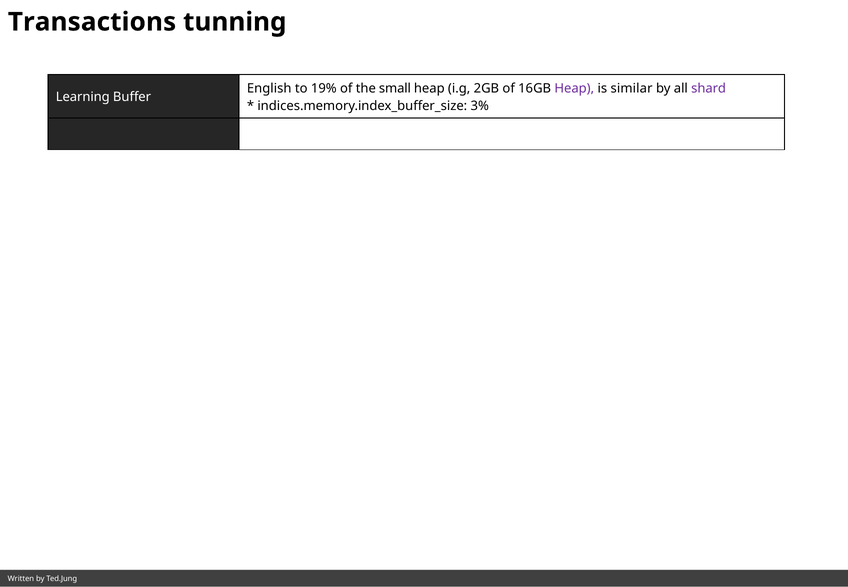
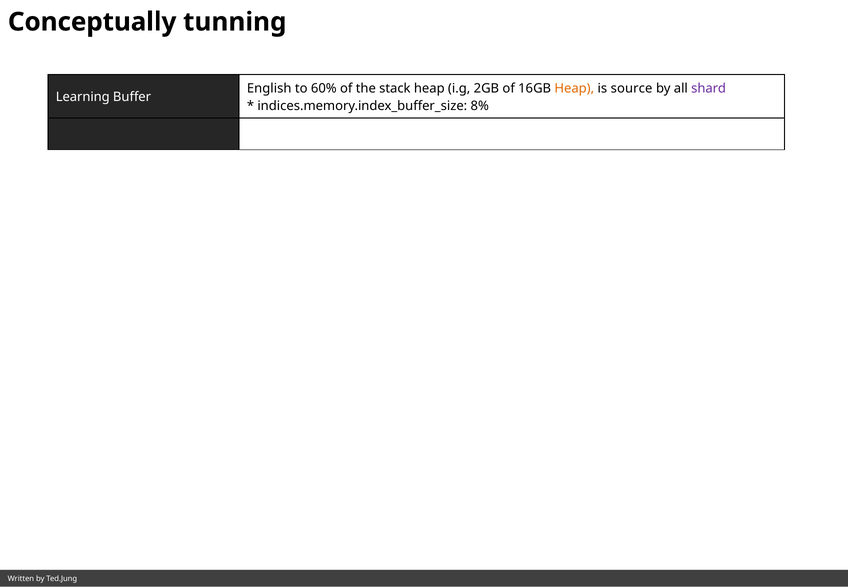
Transactions: Transactions -> Conceptually
19%: 19% -> 60%
small: small -> stack
Heap at (574, 88) colour: purple -> orange
similar: similar -> source
3%: 3% -> 8%
